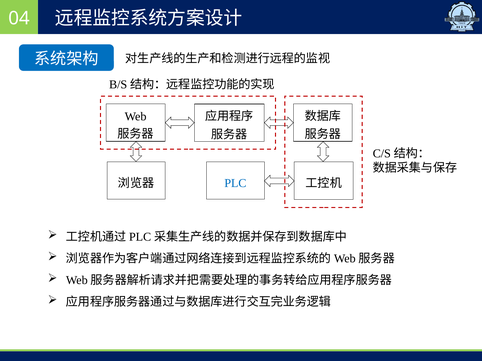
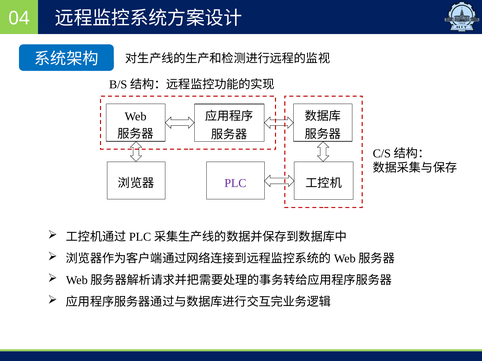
PLC colour: blue -> purple
